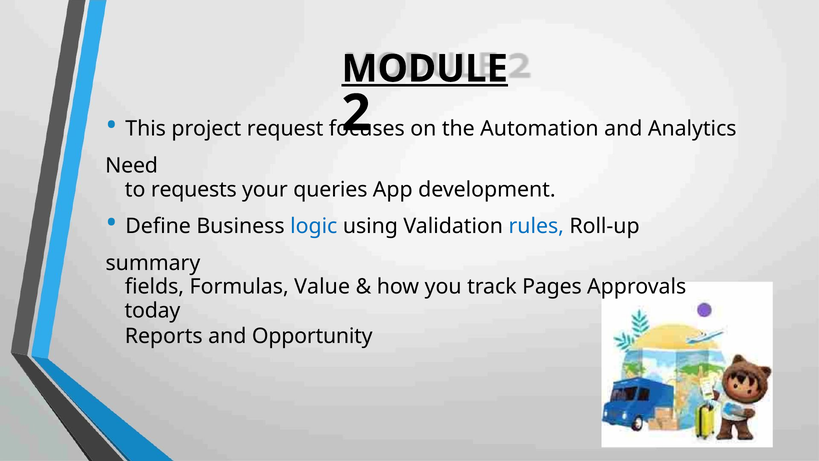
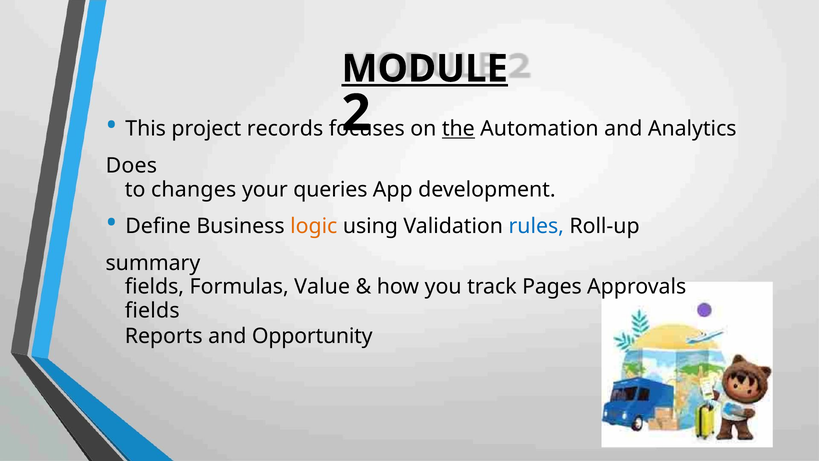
request: request -> records
the underline: none -> present
Need: Need -> Does
requests: requests -> changes
logic colour: blue -> orange
today at (152, 311): today -> fields
